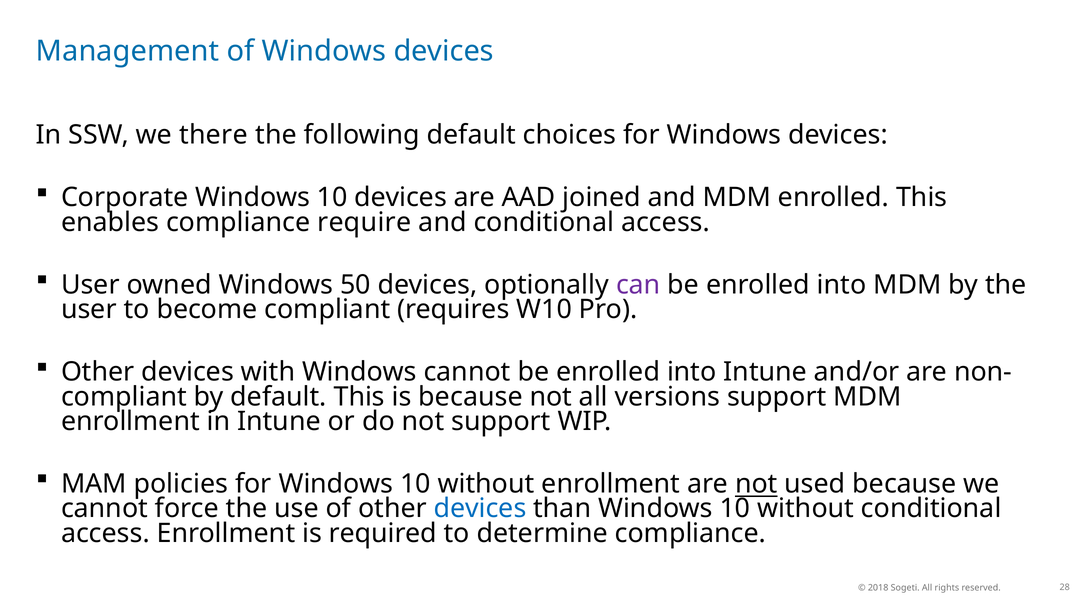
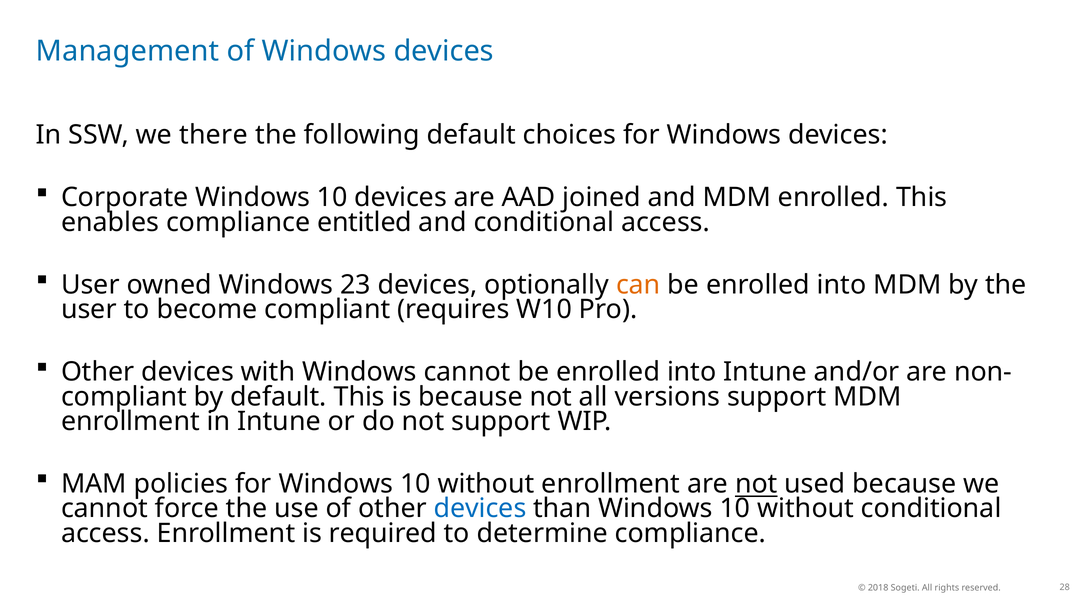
require: require -> entitled
50: 50 -> 23
can colour: purple -> orange
